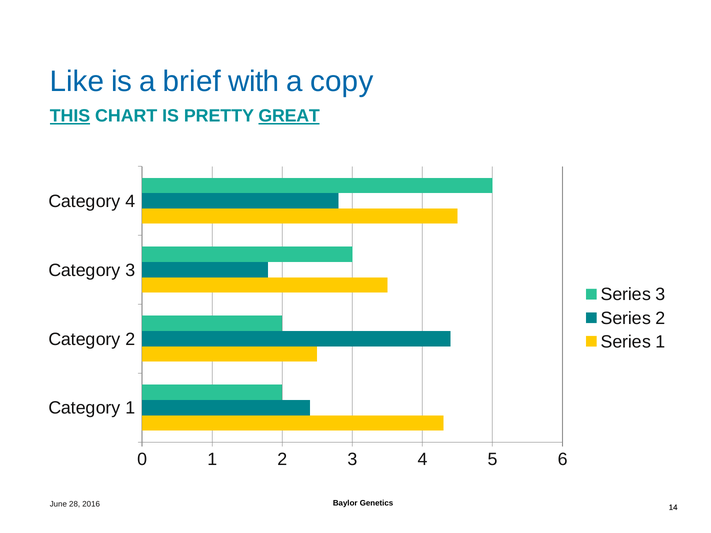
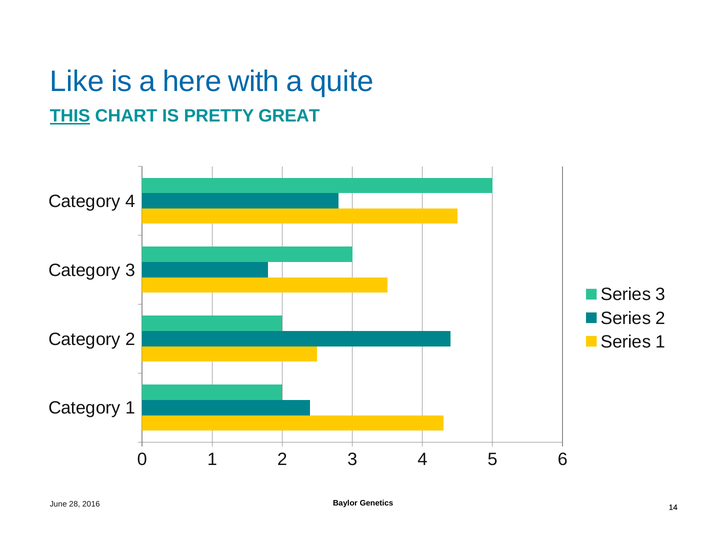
brief: brief -> here
copy: copy -> quite
GREAT underline: present -> none
